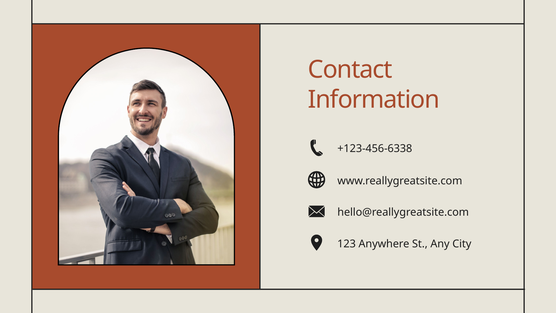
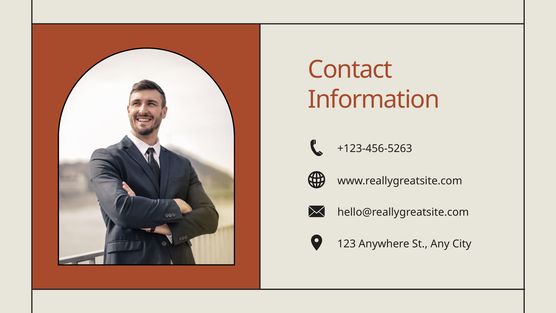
+123-456-6338: +123-456-6338 -> +123-456-5263
